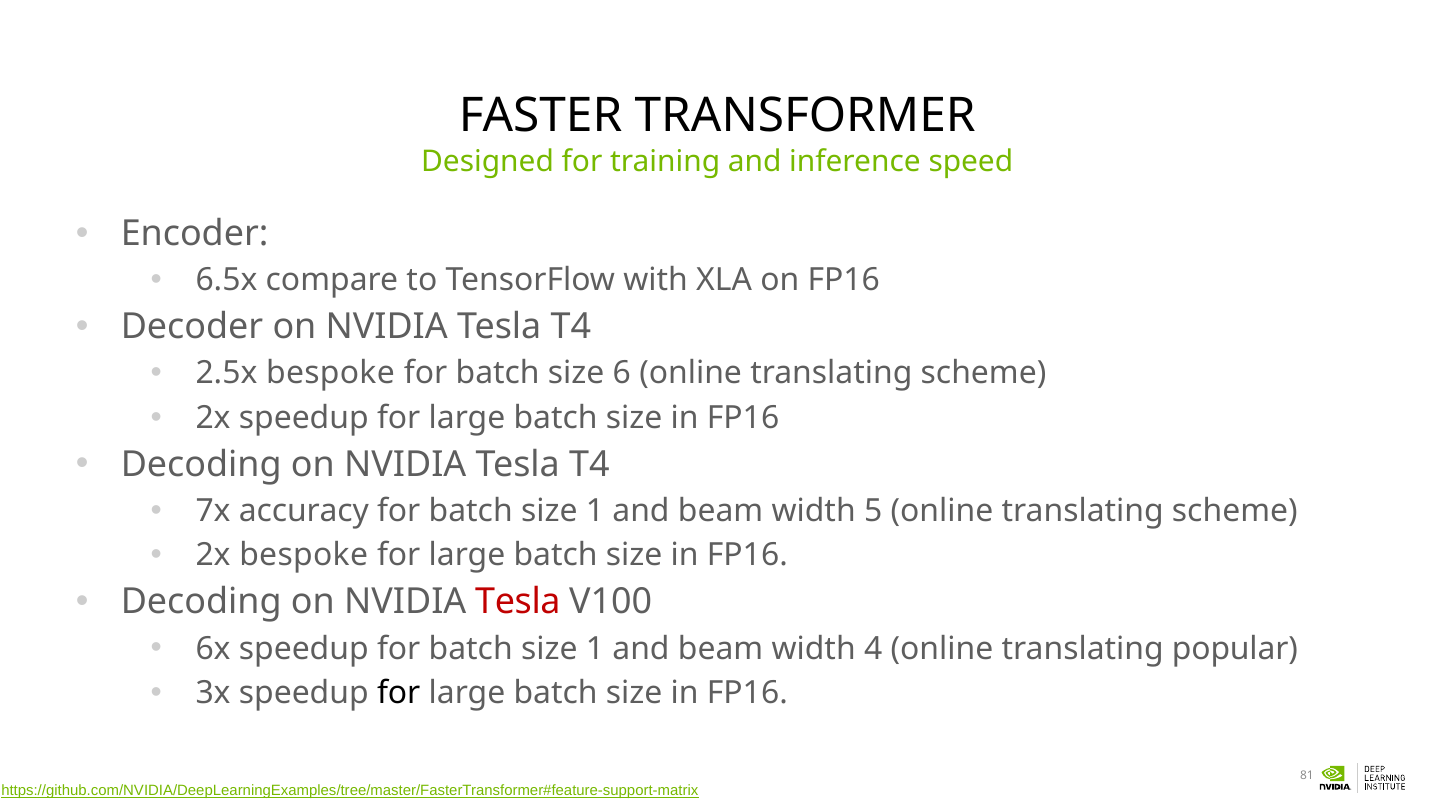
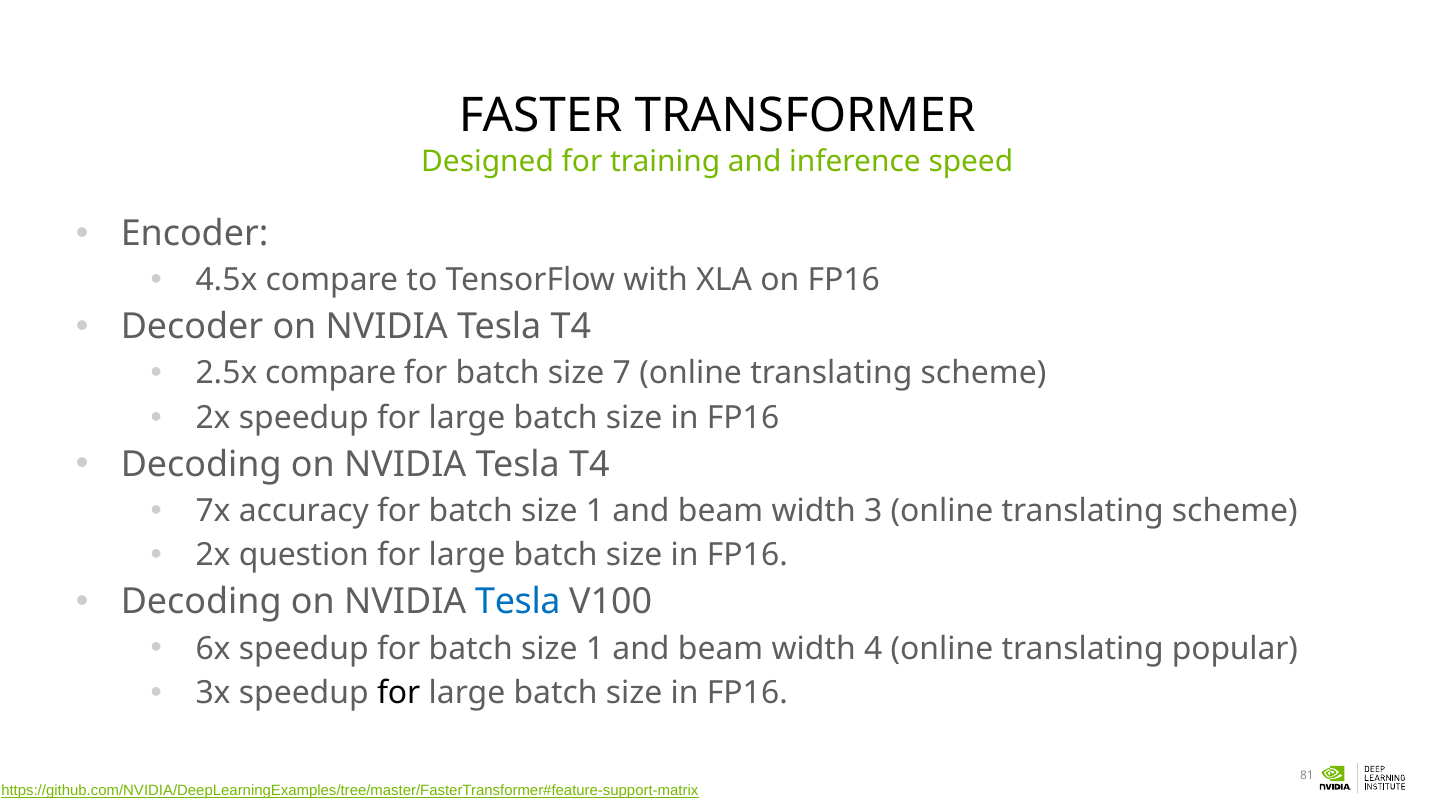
6.5x: 6.5x -> 4.5x
2.5x bespoke: bespoke -> compare
6: 6 -> 7
5: 5 -> 3
2x bespoke: bespoke -> question
Tesla at (518, 602) colour: red -> blue
